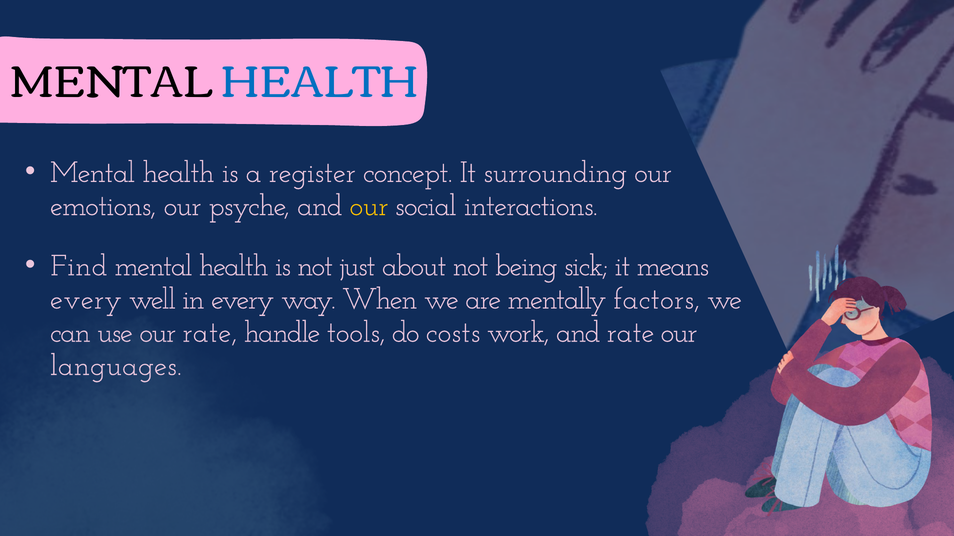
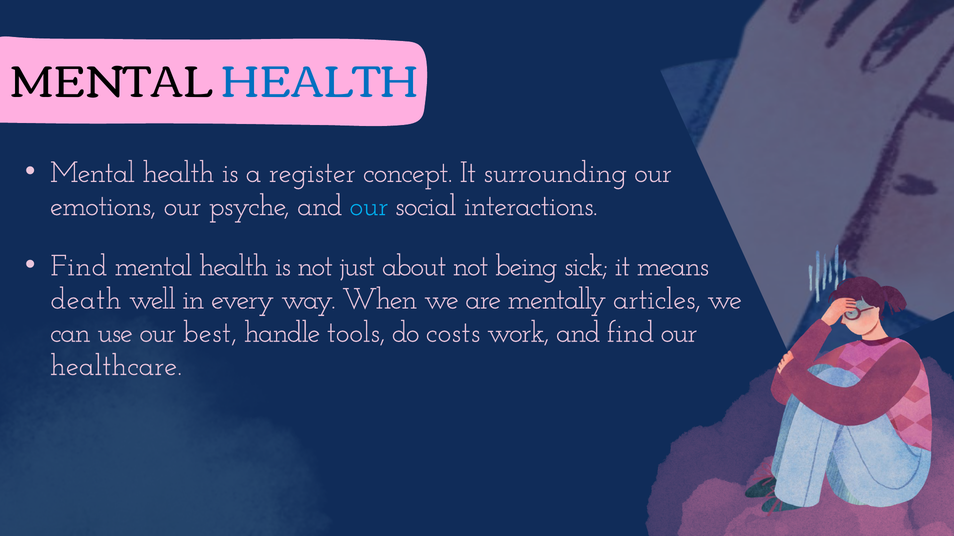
our at (369, 206) colour: yellow -> light blue
every at (86, 299): every -> death
factors: factors -> articles
our rate: rate -> best
and rate: rate -> find
languages: languages -> healthcare
